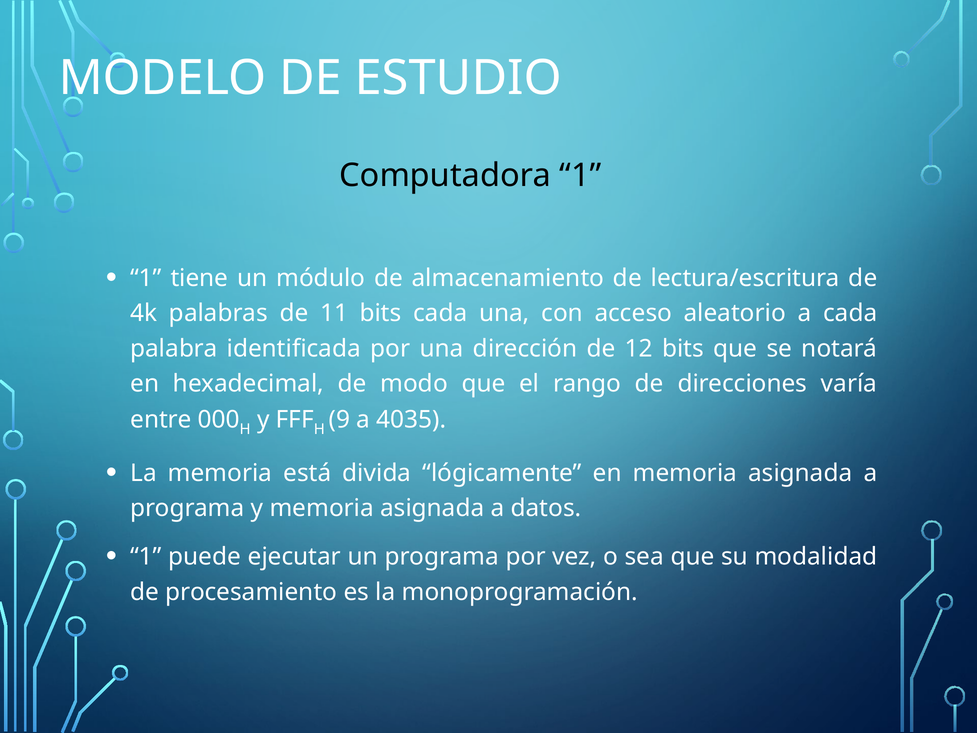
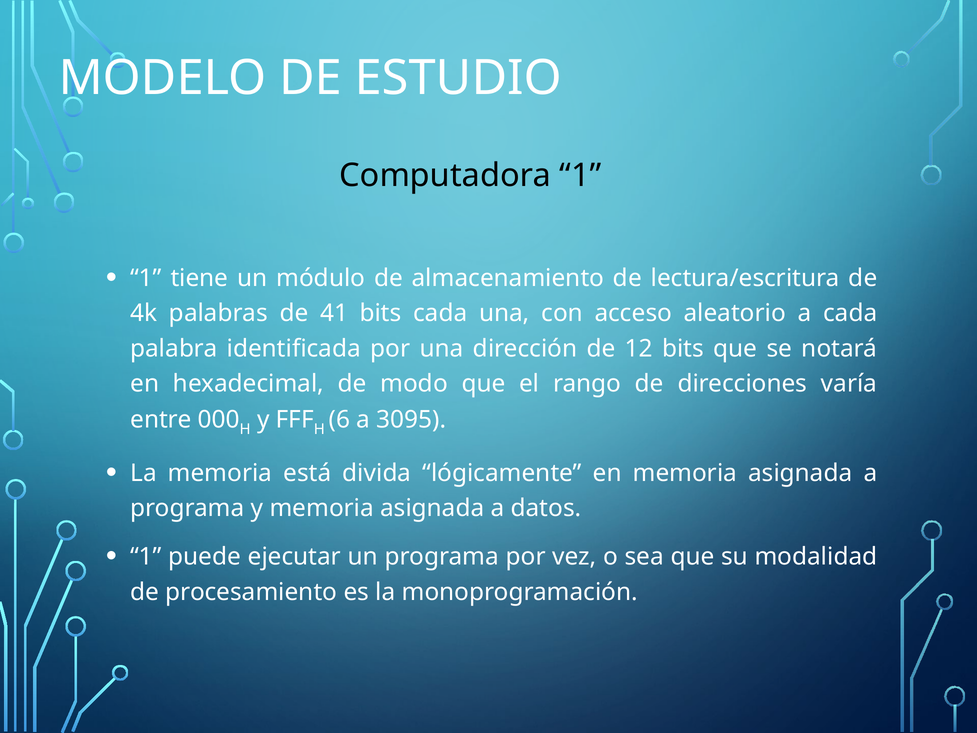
11: 11 -> 41
9: 9 -> 6
4035: 4035 -> 3095
